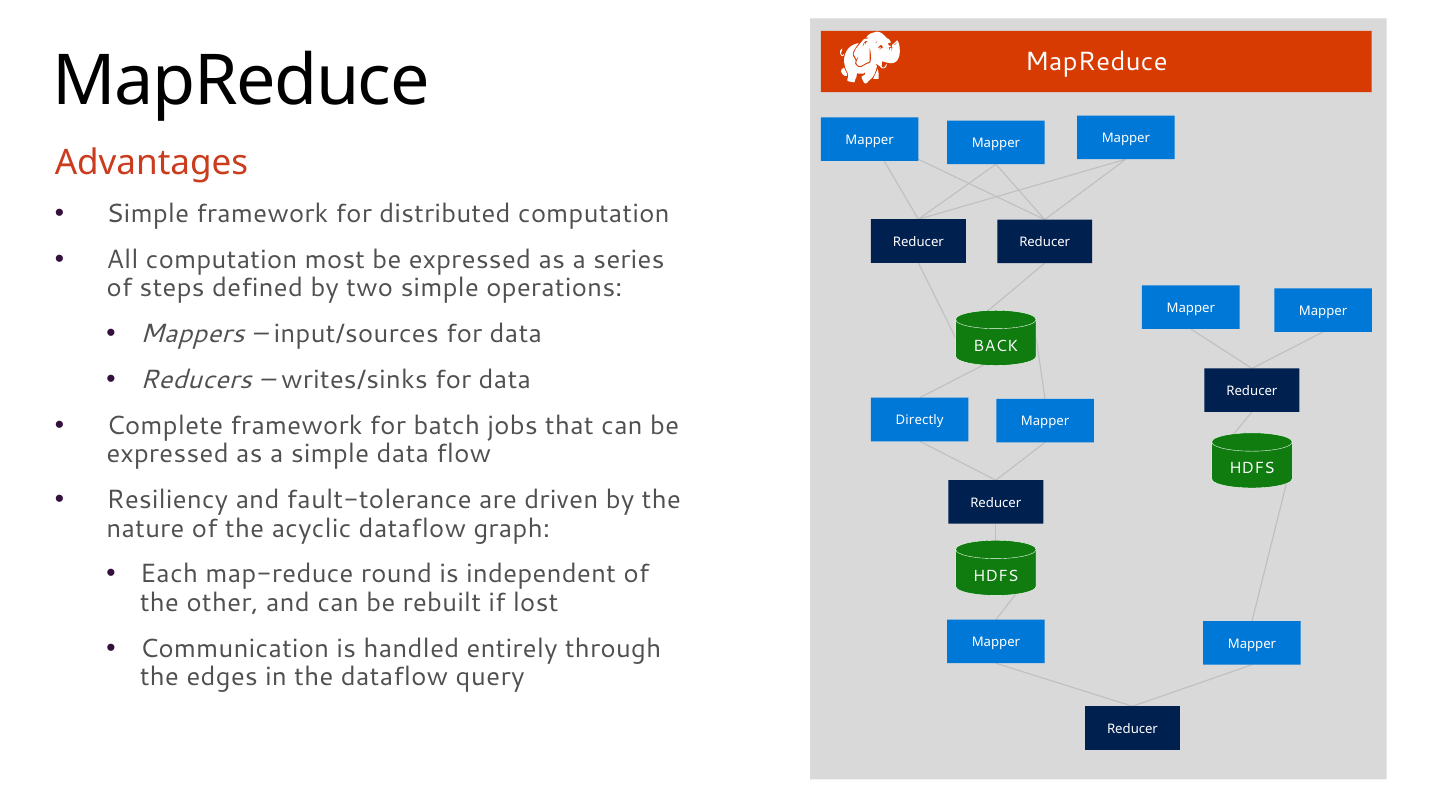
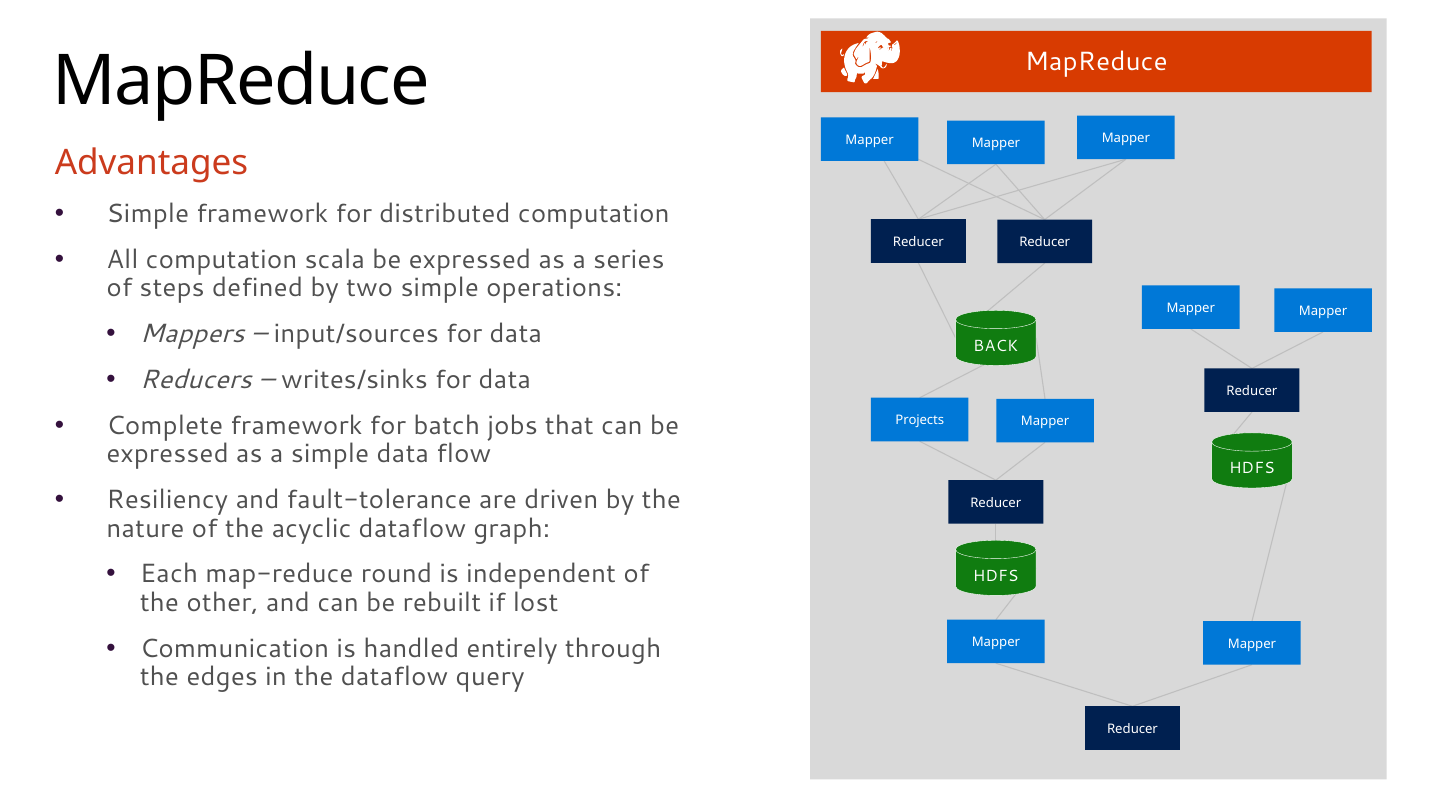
most: most -> scala
Directly: Directly -> Projects
